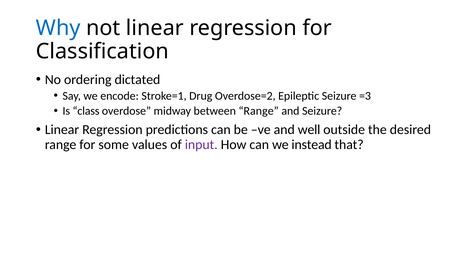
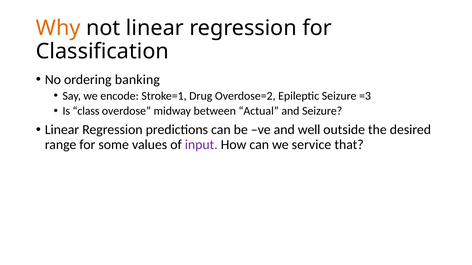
Why colour: blue -> orange
dictated: dictated -> banking
between Range: Range -> Actual
instead: instead -> service
